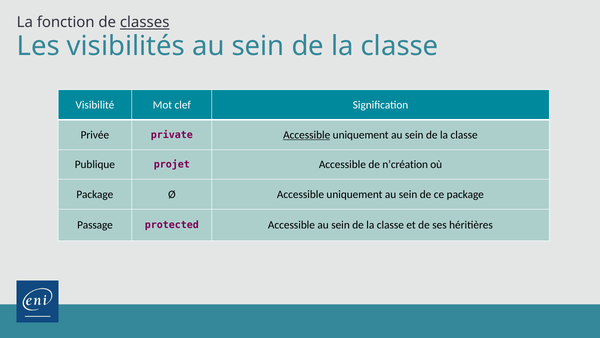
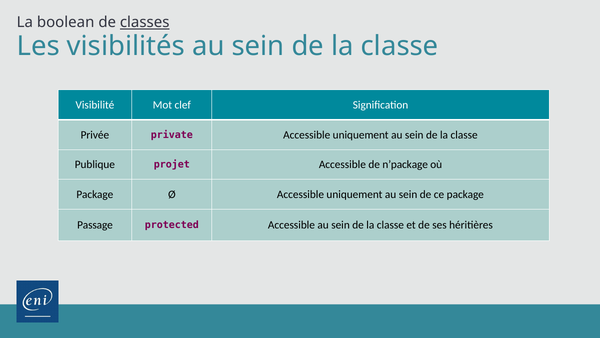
fonction: fonction -> boolean
Accessible at (307, 135) underline: present -> none
n’création: n’création -> n’package
